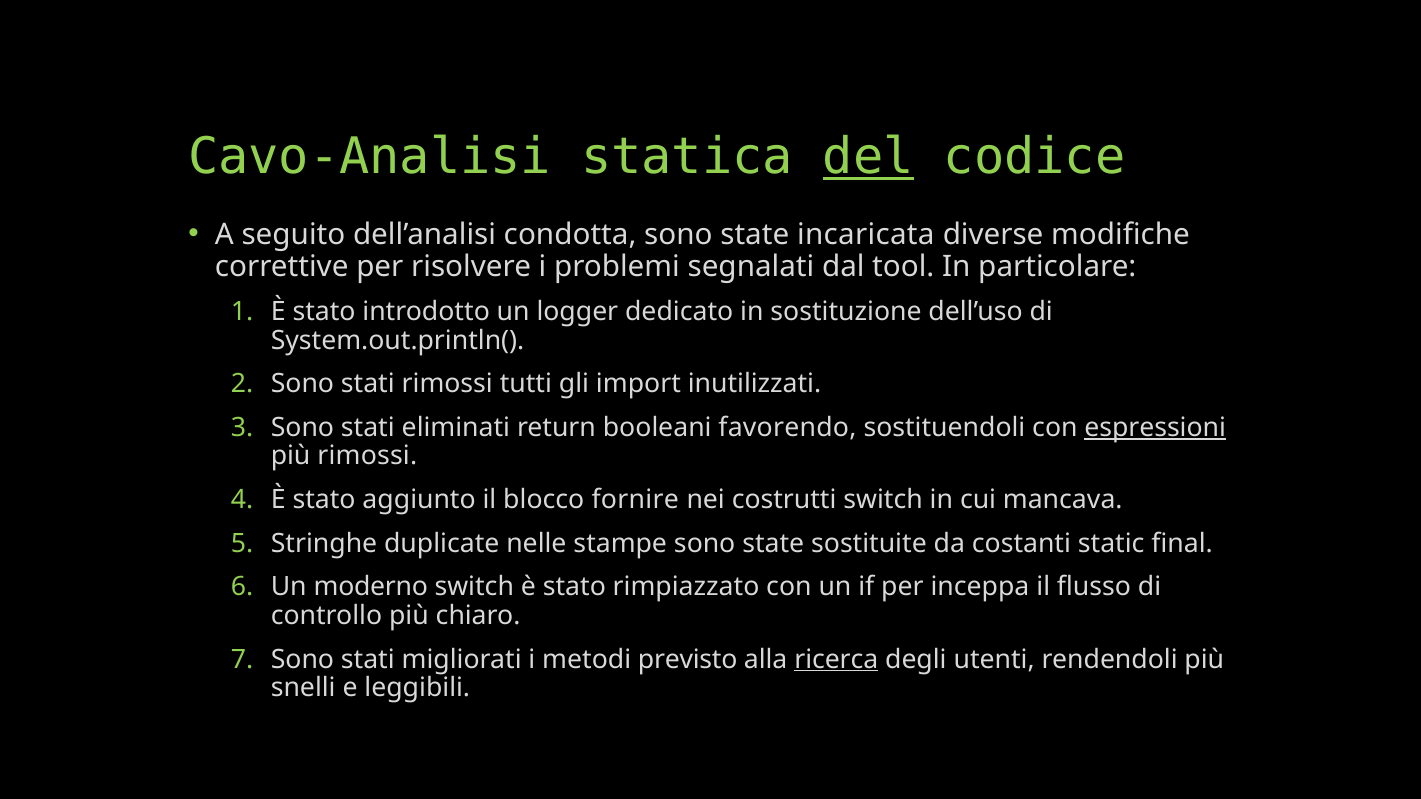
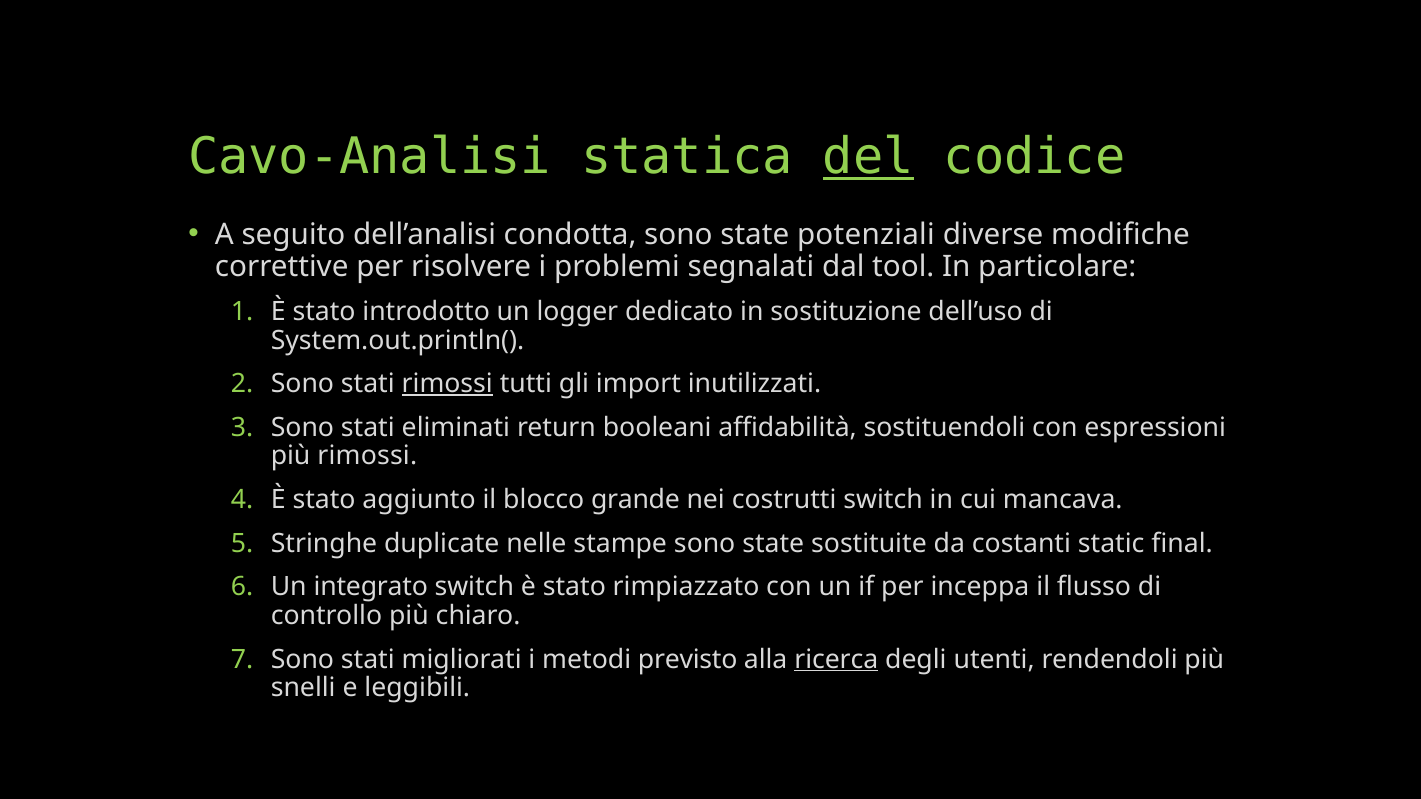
incaricata: incaricata -> potenziali
rimossi at (447, 384) underline: none -> present
favorendo: favorendo -> affidabilità
espressioni underline: present -> none
fornire: fornire -> grande
moderno: moderno -> integrato
